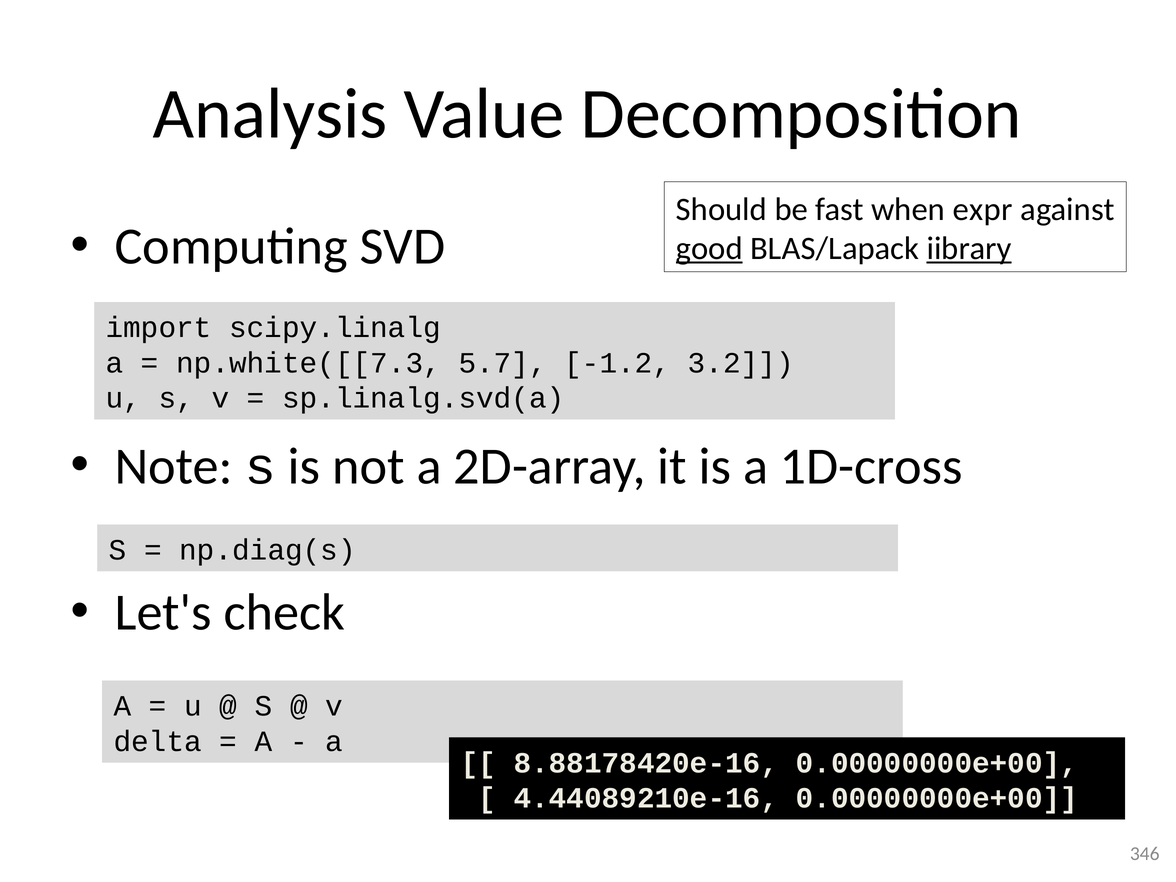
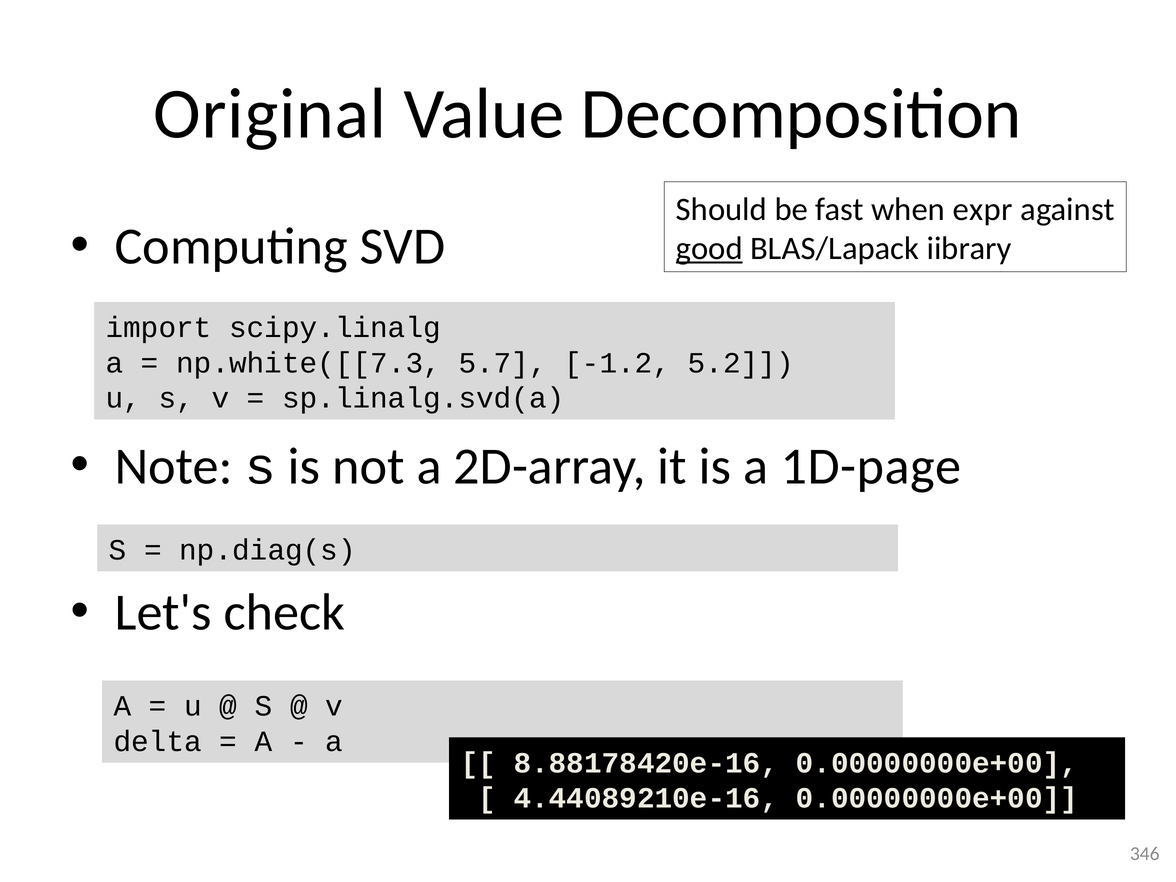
Analysis: Analysis -> Original
iibrary underline: present -> none
3.2: 3.2 -> 5.2
1D-cross: 1D-cross -> 1D-page
